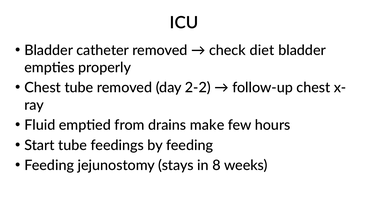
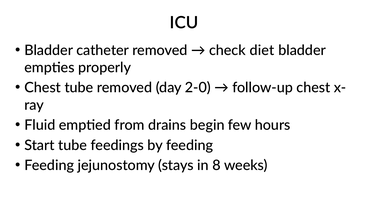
2-2: 2-2 -> 2-0
make: make -> begin
